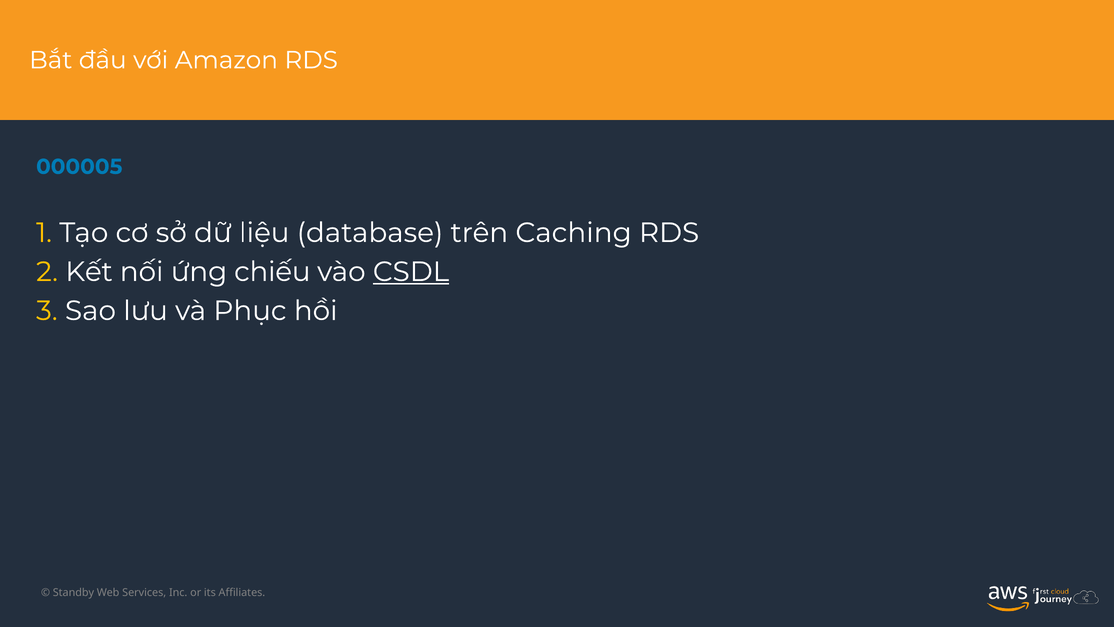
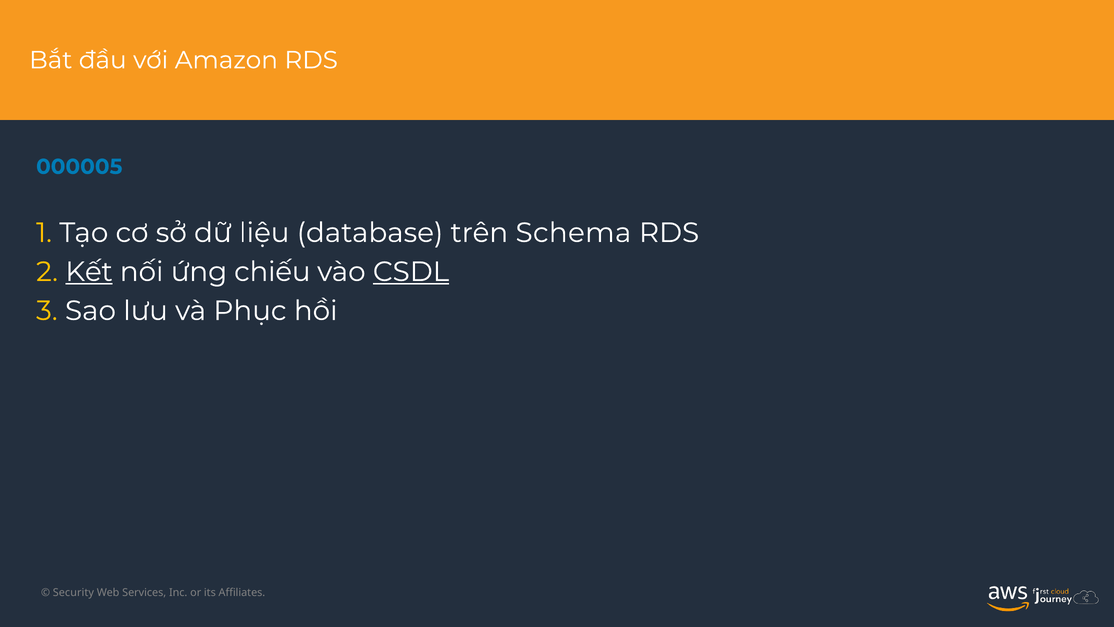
Caching: Caching -> Schema
Kết underline: none -> present
Standby: Standby -> Security
